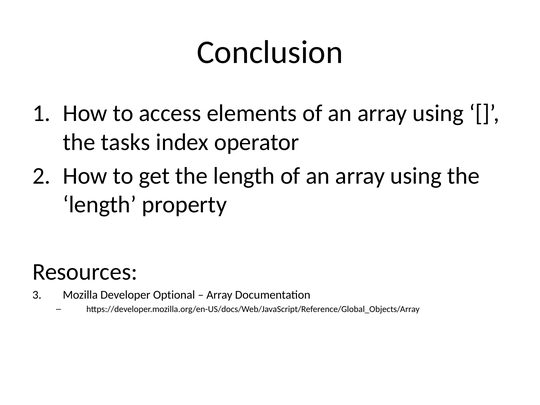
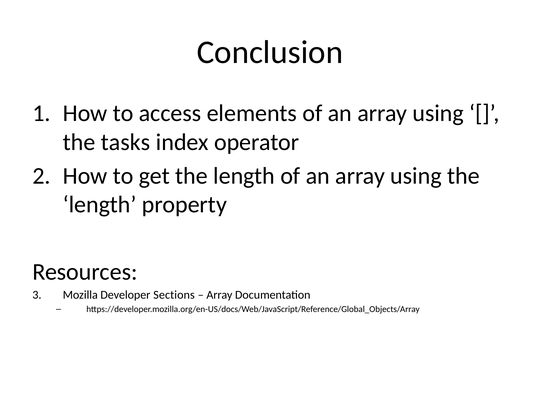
Optional: Optional -> Sections
